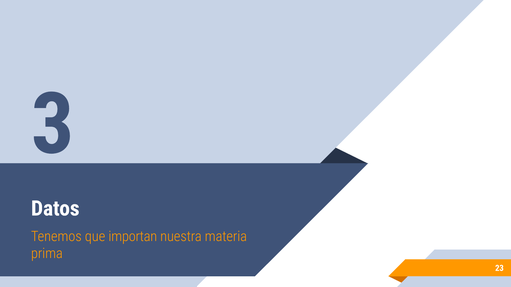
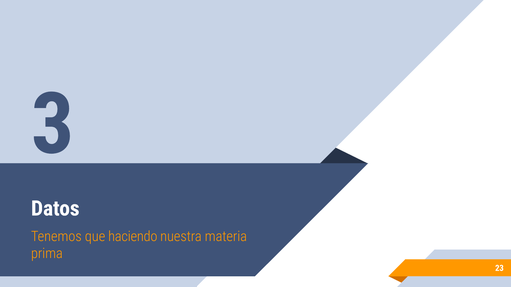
importan: importan -> haciendo
